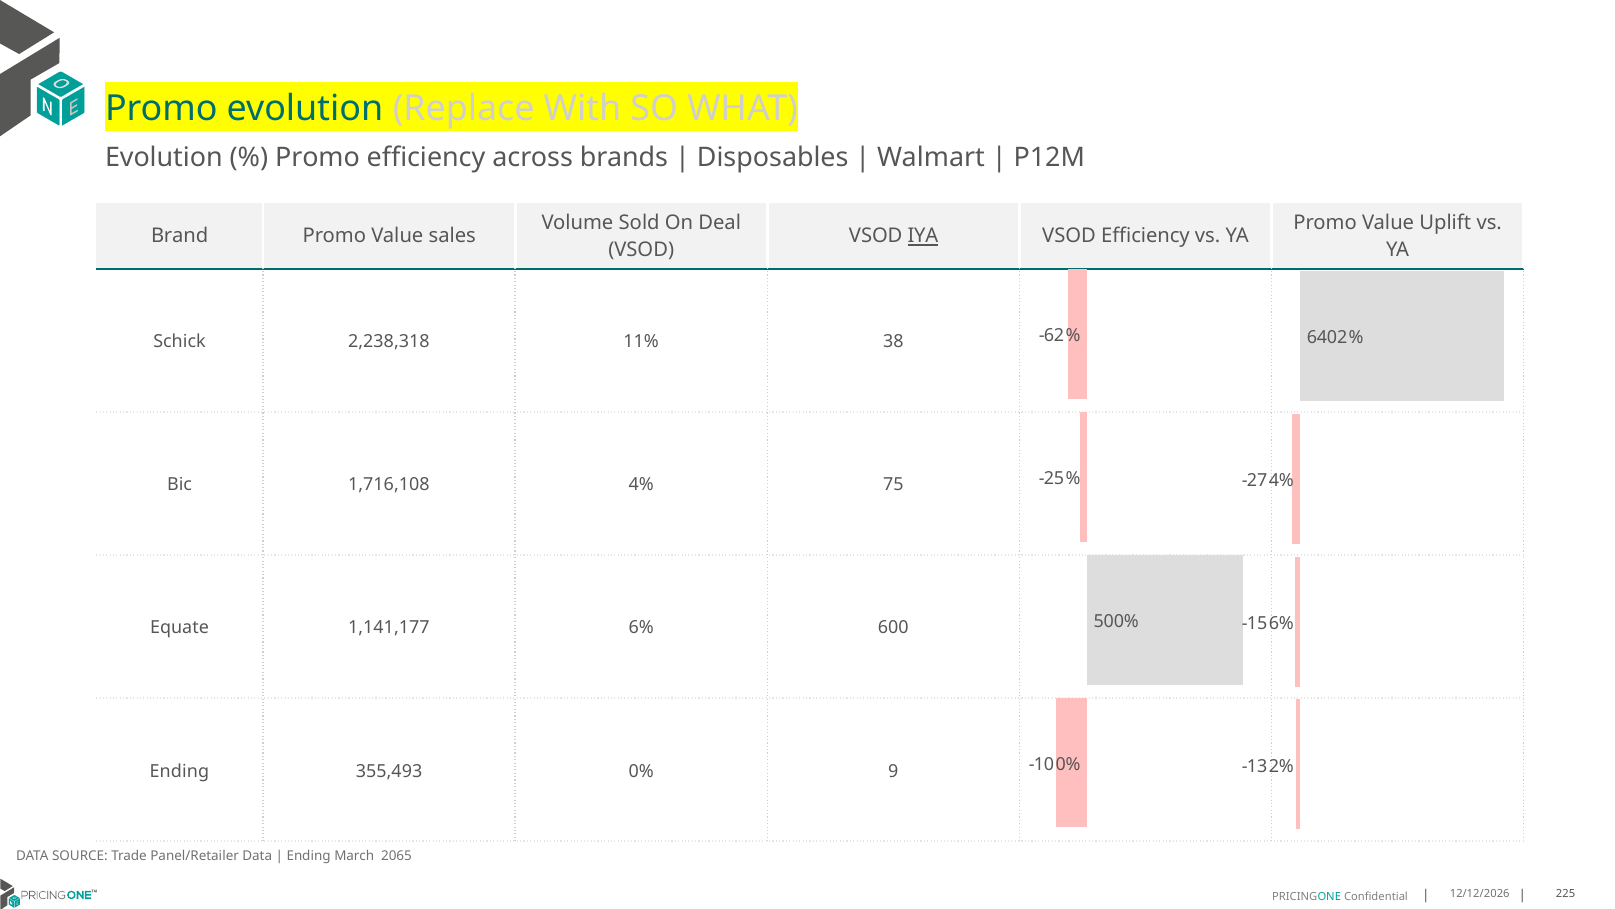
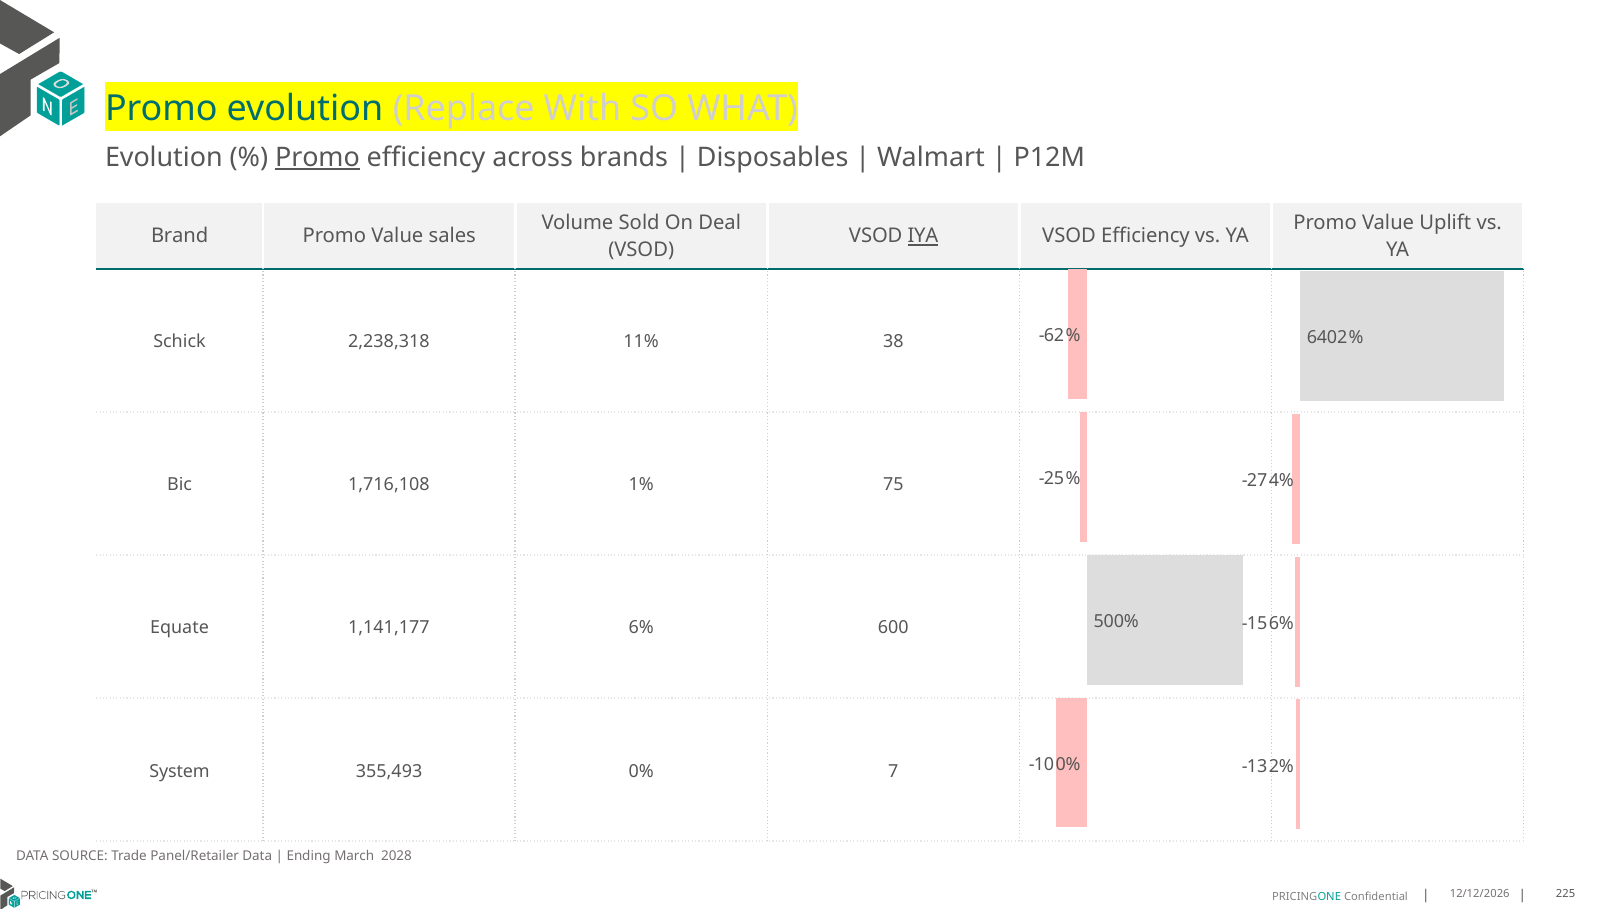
Promo at (317, 157) underline: none -> present
4%: 4% -> 1%
Ending at (179, 771): Ending -> System
9: 9 -> 7
2065: 2065 -> 2028
